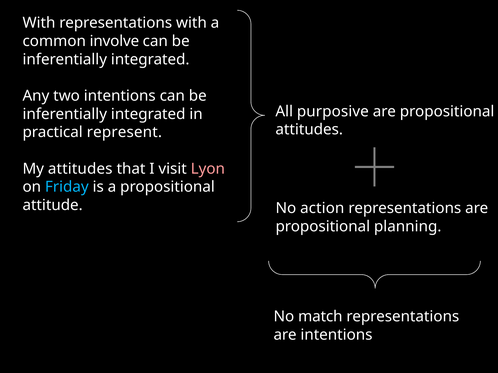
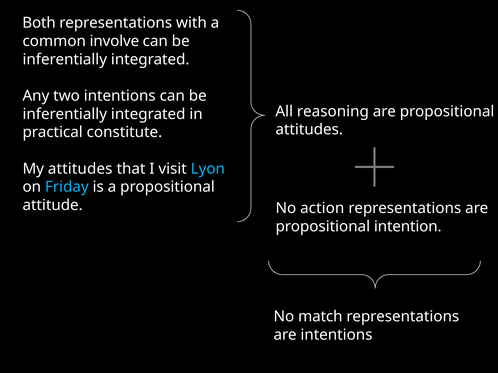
With at (39, 23): With -> Both
purposive: purposive -> reasoning
represent: represent -> constitute
Lyon colour: pink -> light blue
planning: planning -> intention
